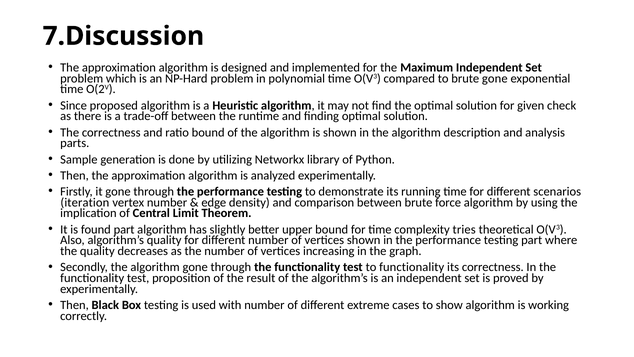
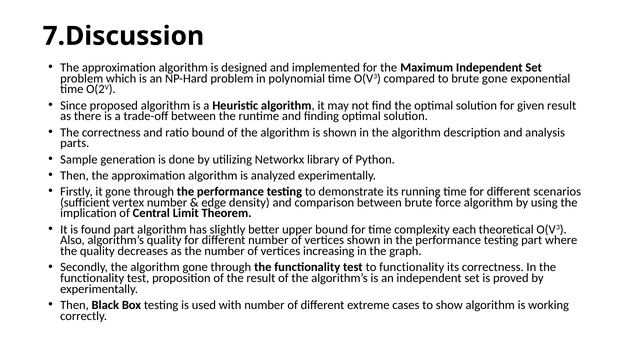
given check: check -> result
iteration: iteration -> sufficient
tries: tries -> each
